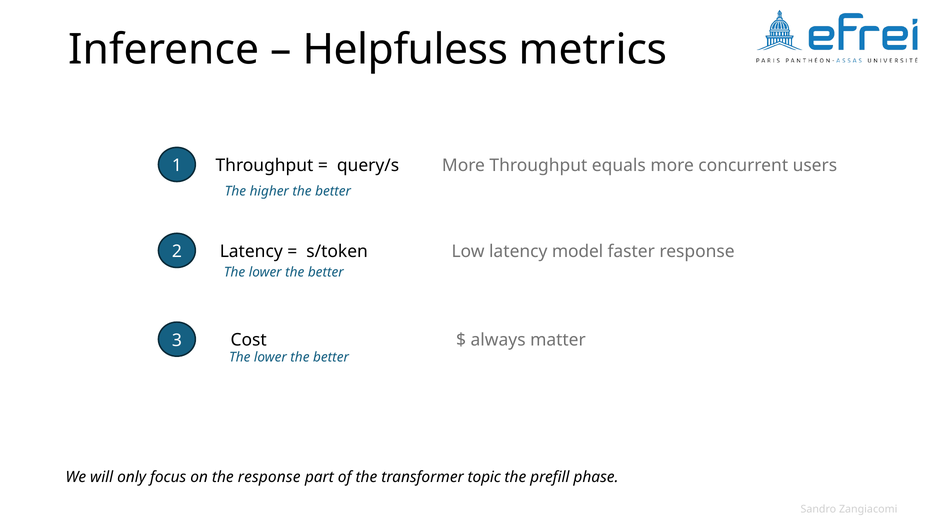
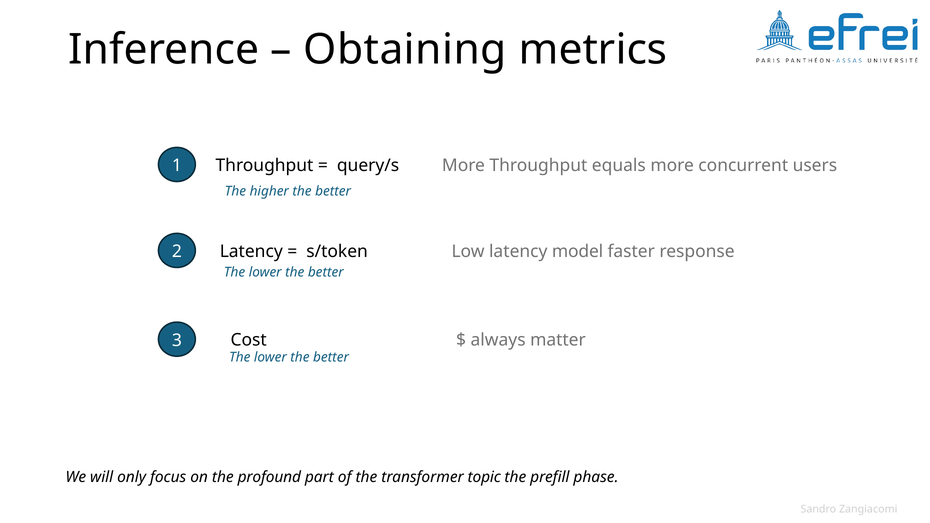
Helpfuless: Helpfuless -> Obtaining
the response: response -> profound
